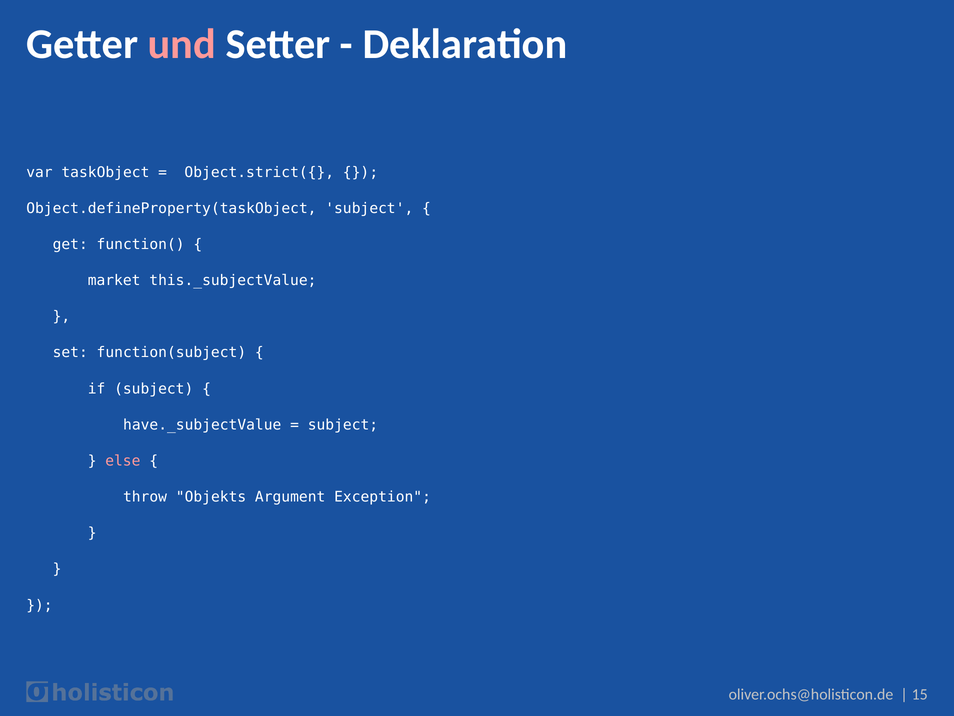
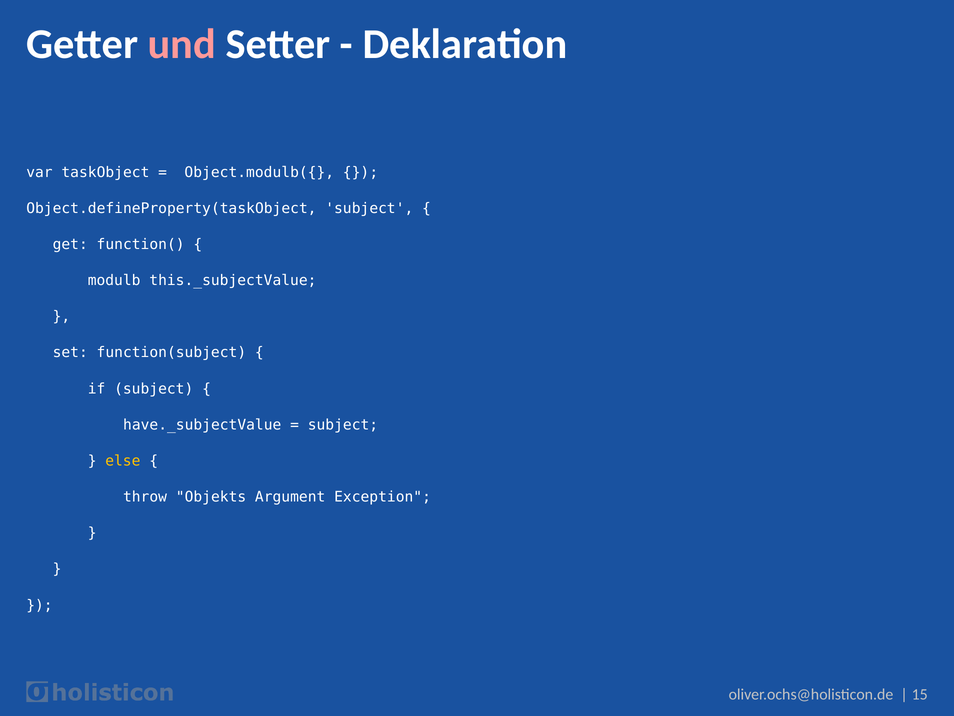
Object.strict({: Object.strict({ -> Object.modulb({
market: market -> modulb
else colour: pink -> yellow
